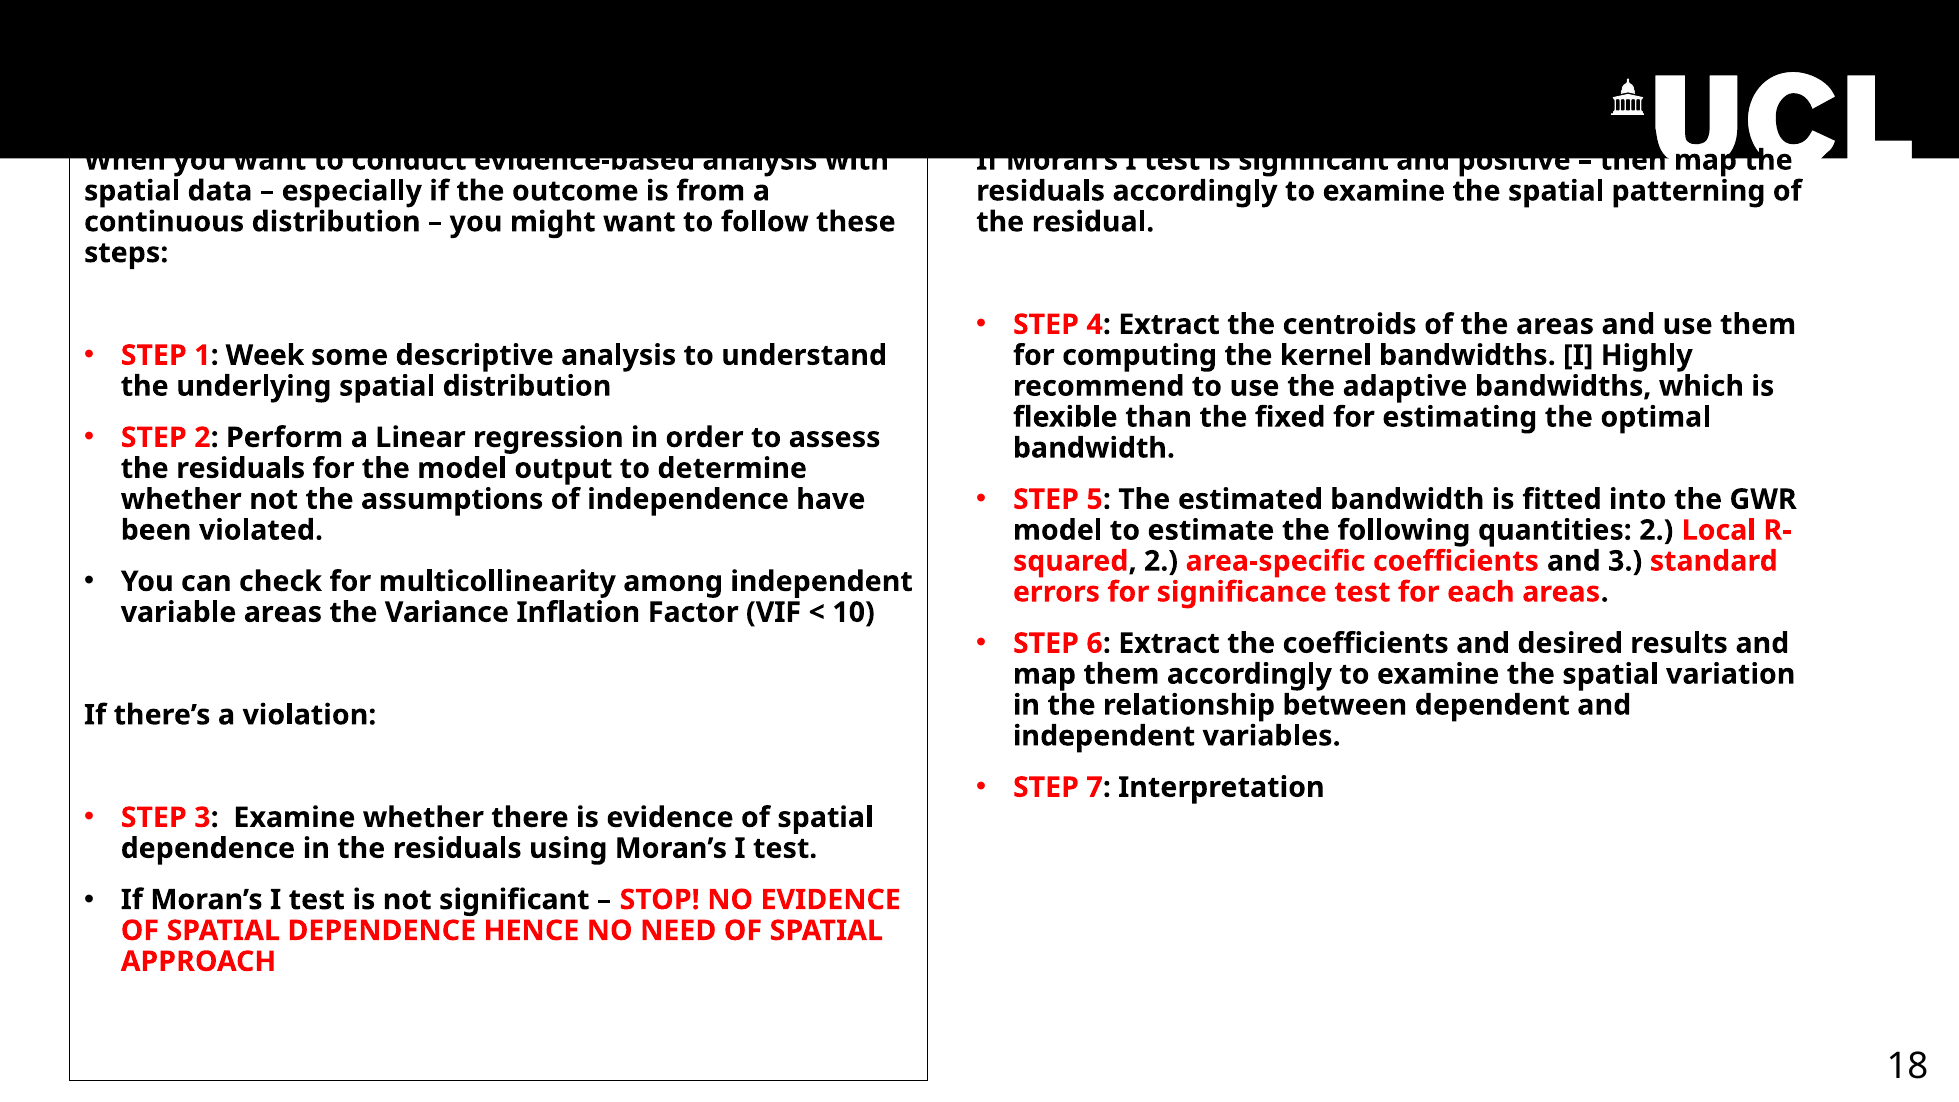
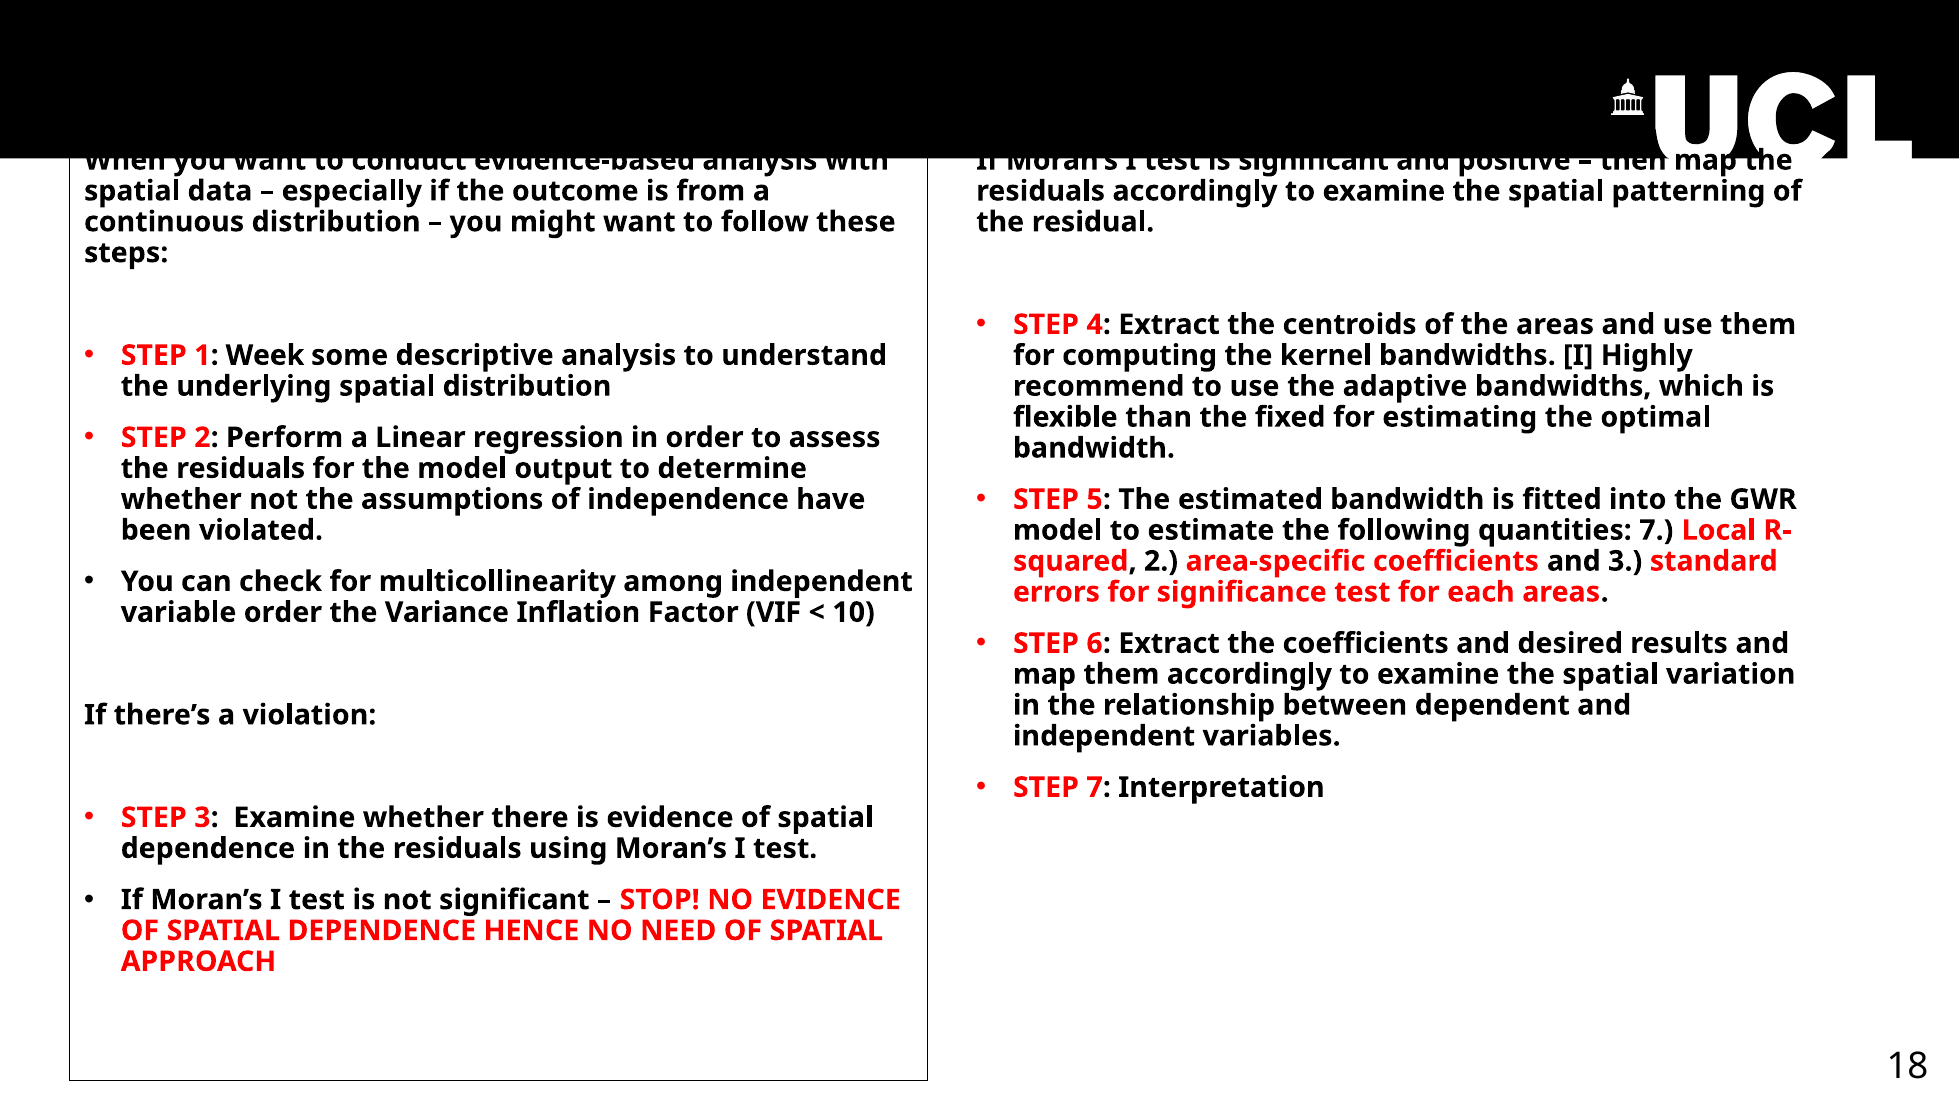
quantities 2: 2 -> 7
variable areas: areas -> order
